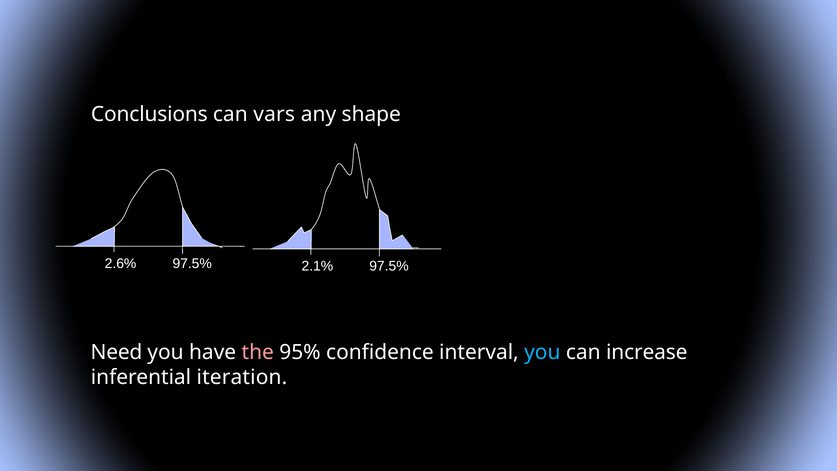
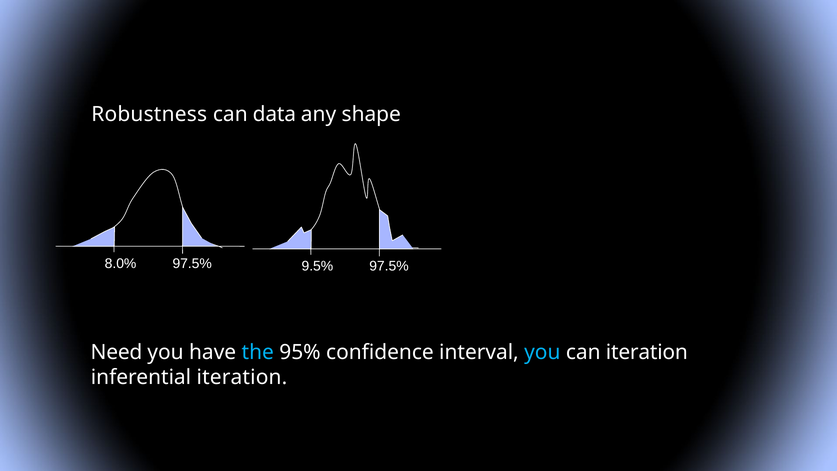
Conclusions: Conclusions -> Robustness
vars: vars -> data
2.6%: 2.6% -> 8.0%
2.1%: 2.1% -> 9.5%
the colour: pink -> light blue
can increase: increase -> iteration
